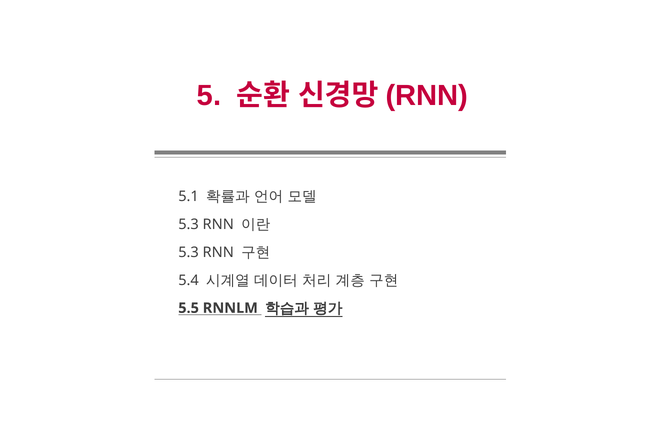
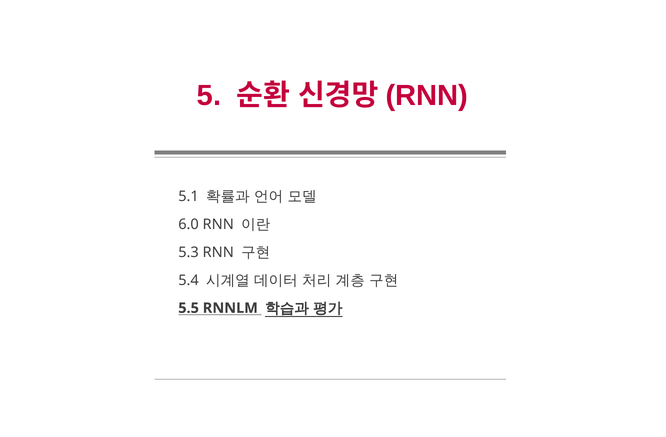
5.3 at (189, 225): 5.3 -> 6.0
